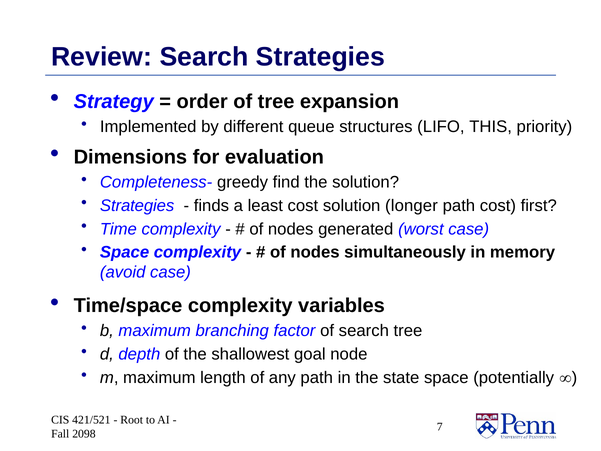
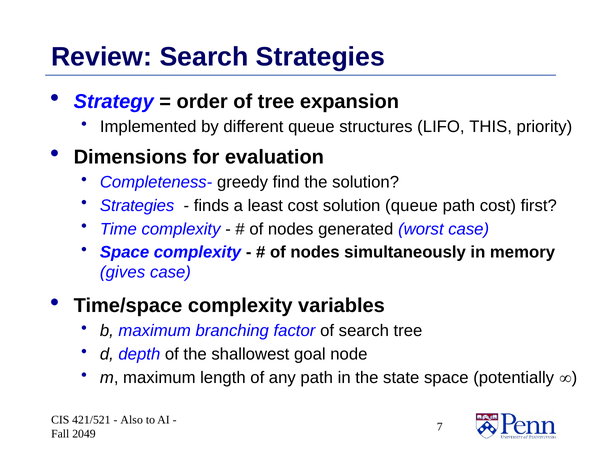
solution longer: longer -> queue
avoid: avoid -> gives
Root: Root -> Also
2098: 2098 -> 2049
